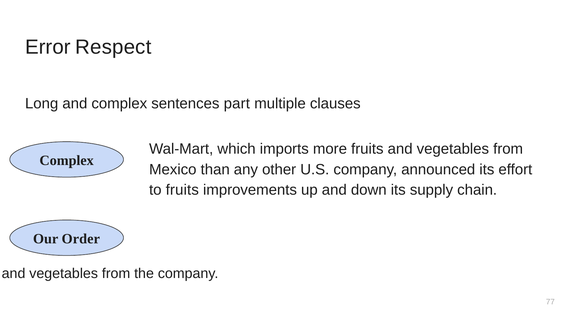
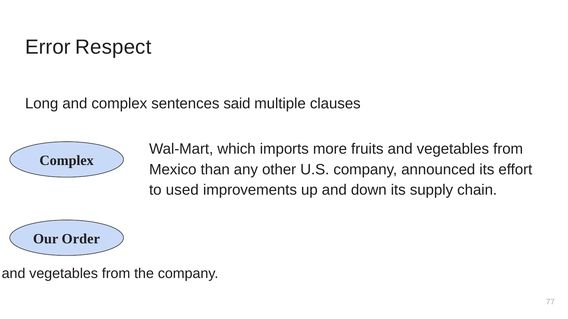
part: part -> said
to fruits: fruits -> used
